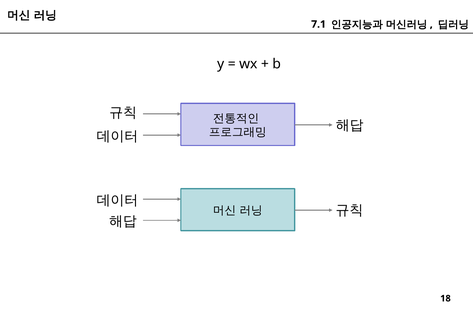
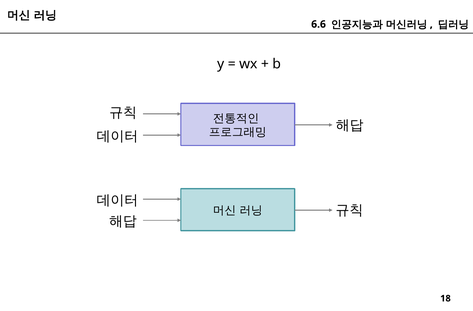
7.1: 7.1 -> 6.6
